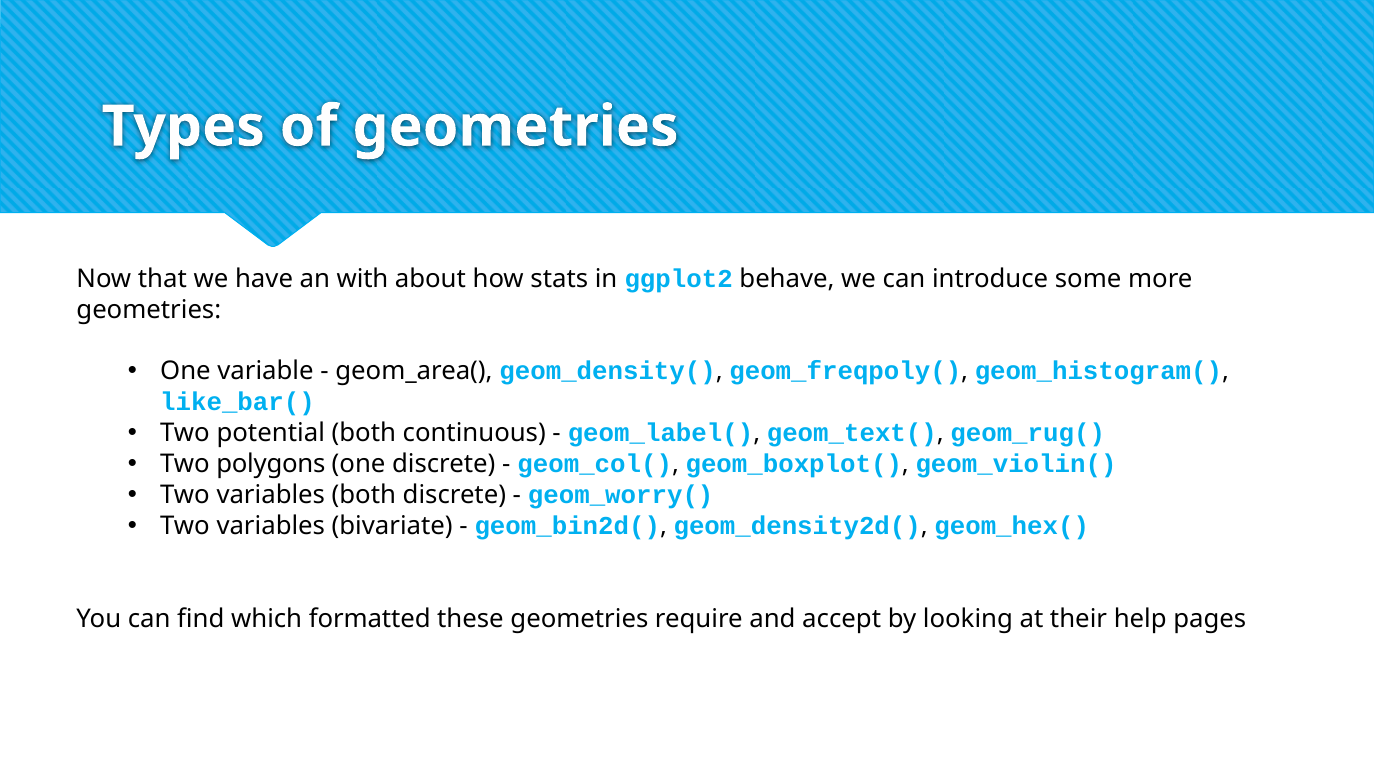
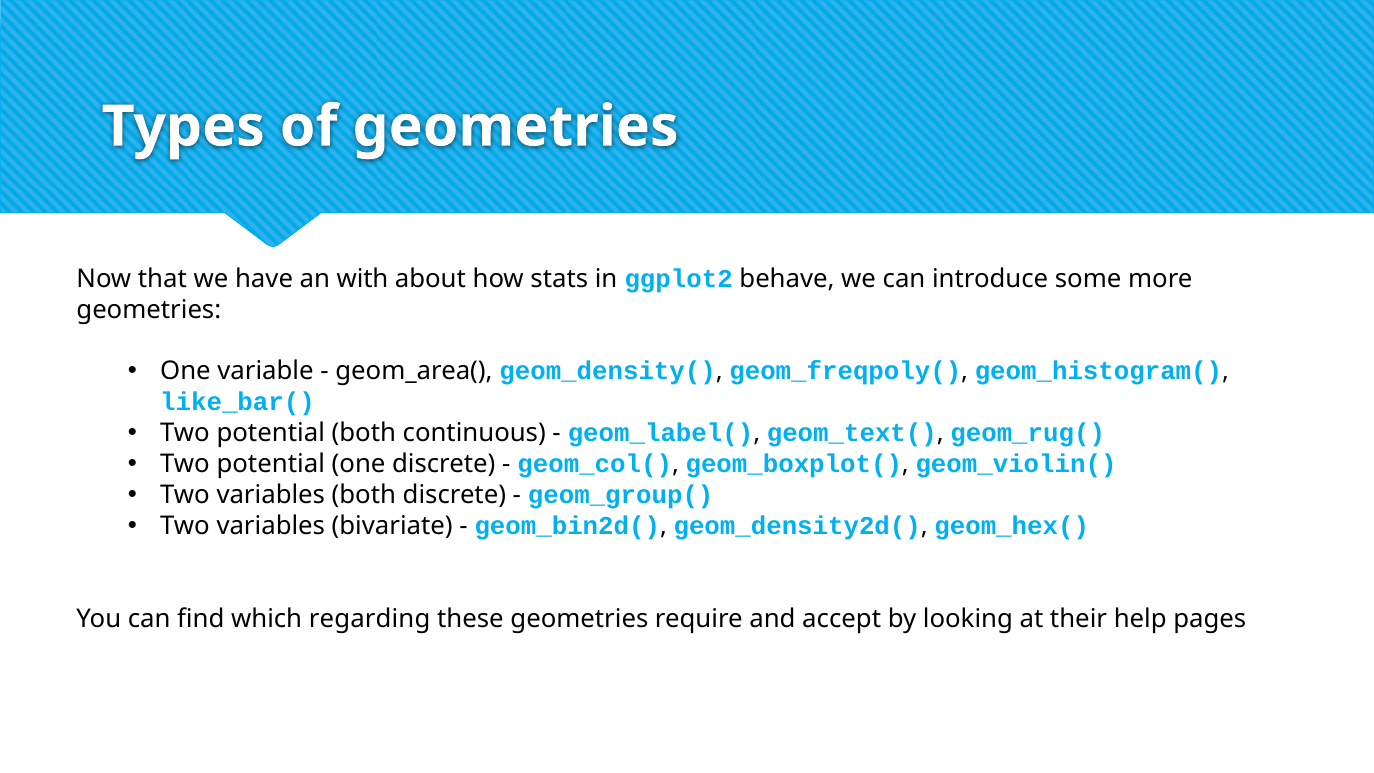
polygons at (271, 464): polygons -> potential
geom_worry(: geom_worry( -> geom_group(
formatted: formatted -> regarding
